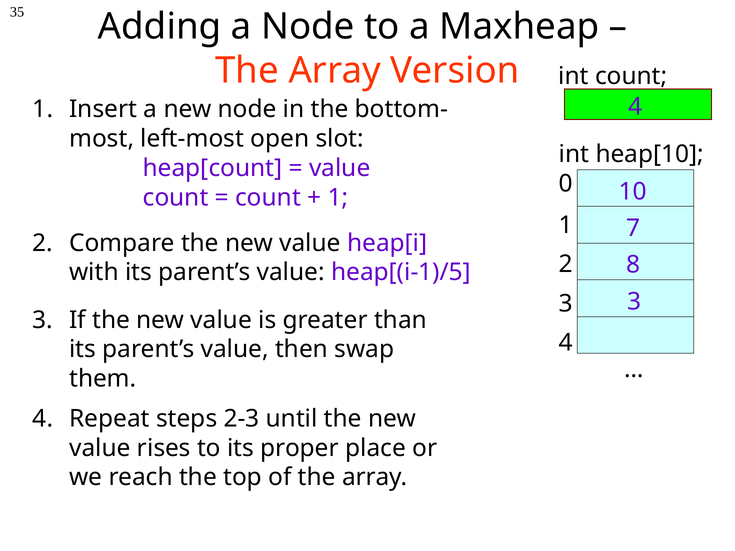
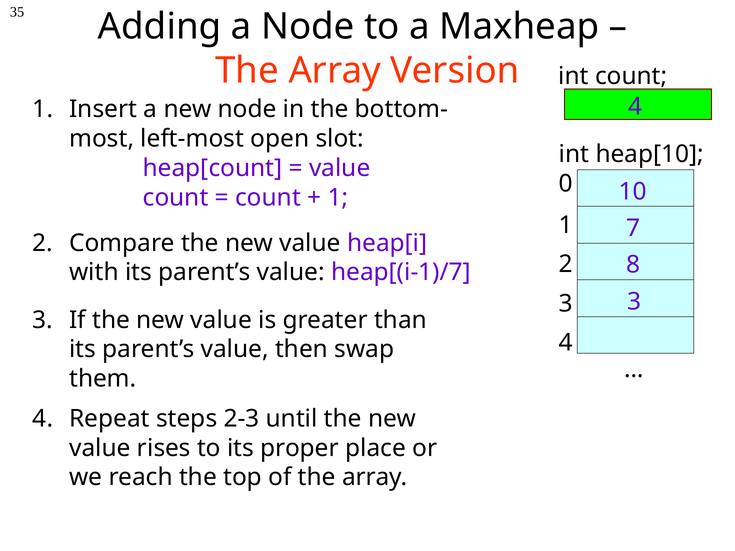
heap[(i-1)/5: heap[(i-1)/5 -> heap[(i-1)/7
